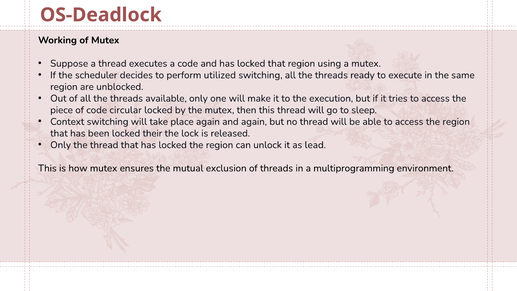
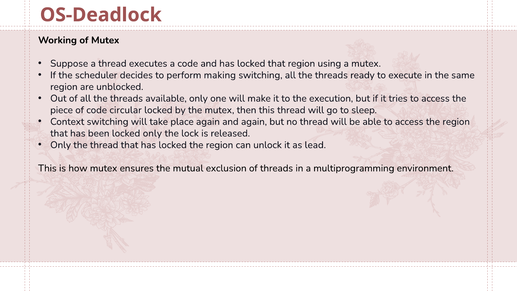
utilized: utilized -> making
locked their: their -> only
